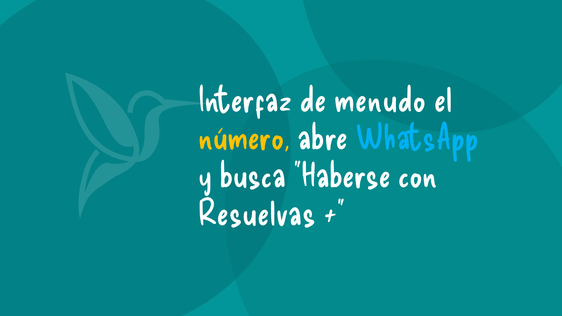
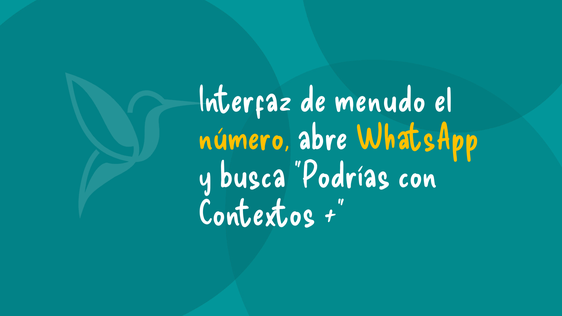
WhatsApp colour: light blue -> yellow
Haberse: Haberse -> Podrías
Resuelvas: Resuelvas -> Contextos
